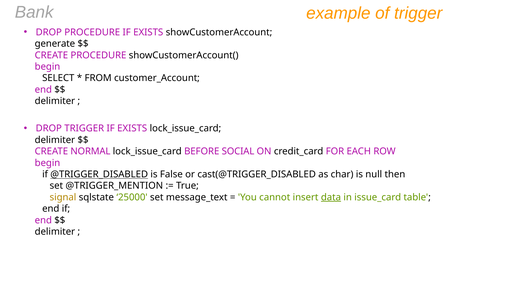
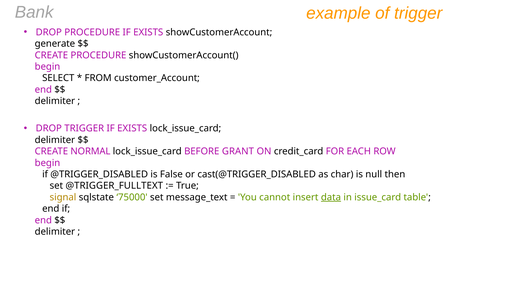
SOCIAL: SOCIAL -> GRANT
@TRIGGER_DISABLED underline: present -> none
@TRIGGER_MENTION: @TRIGGER_MENTION -> @TRIGGER_FULLTEXT
25000: 25000 -> 75000
